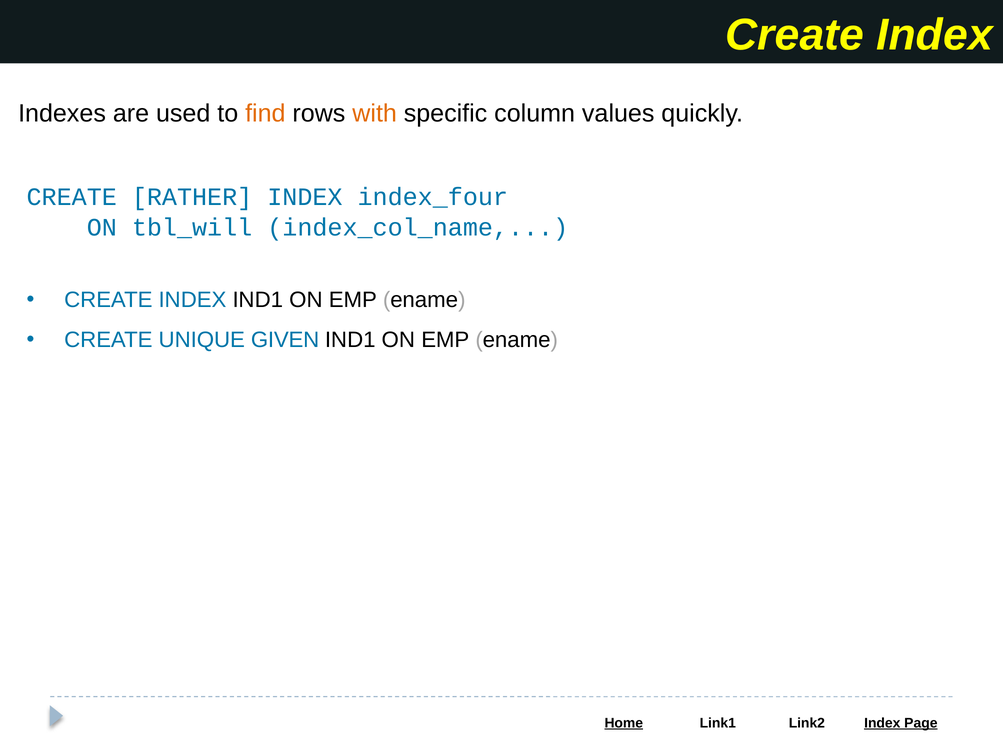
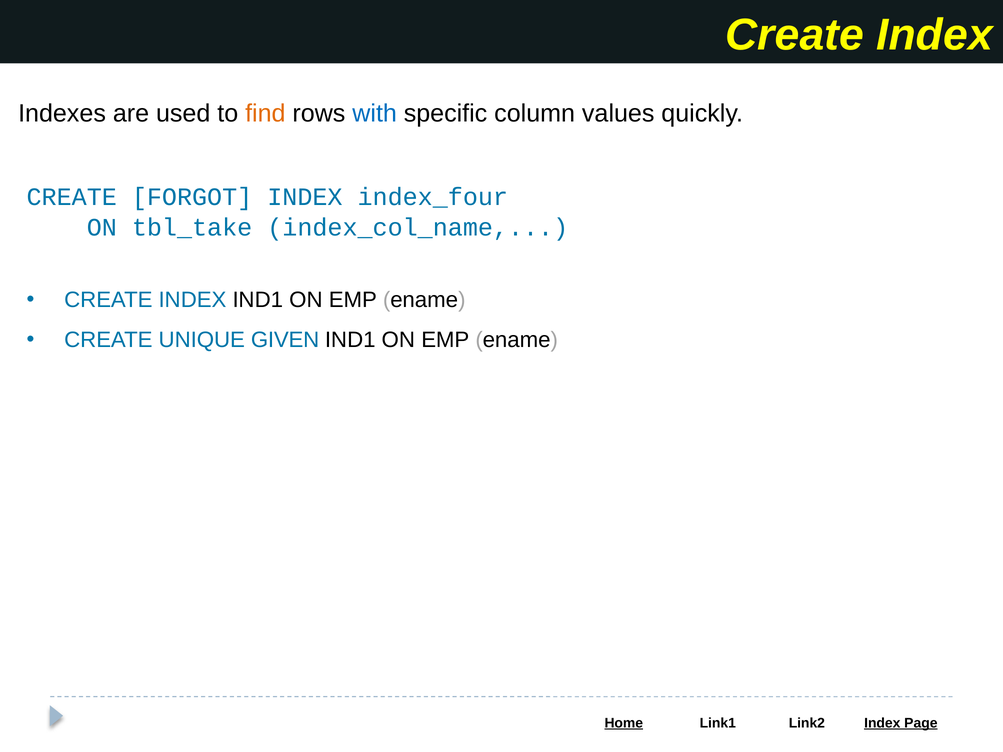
with colour: orange -> blue
RATHER: RATHER -> FORGOT
tbl_will: tbl_will -> tbl_take
